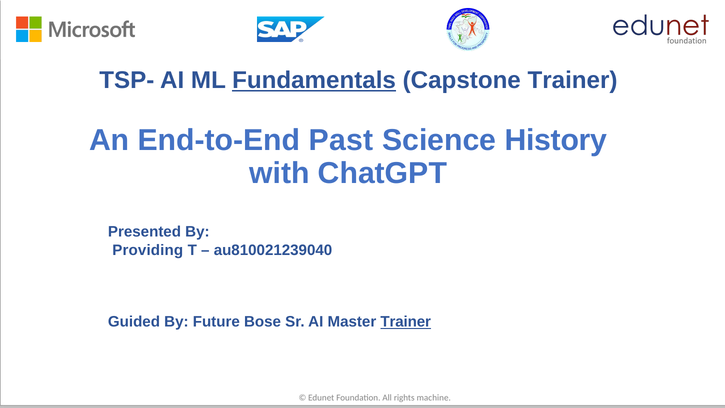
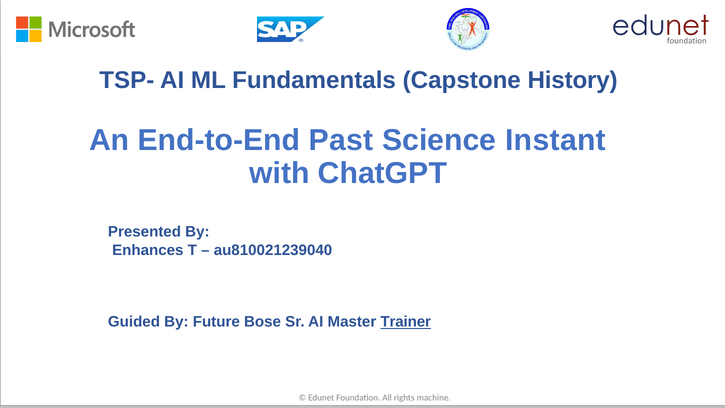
Fundamentals underline: present -> none
Capstone Trainer: Trainer -> History
History: History -> Instant
Providing: Providing -> Enhances
